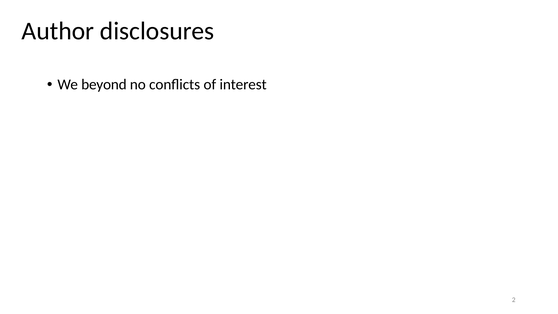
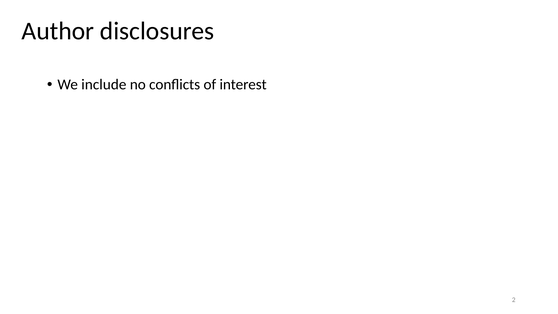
beyond: beyond -> include
